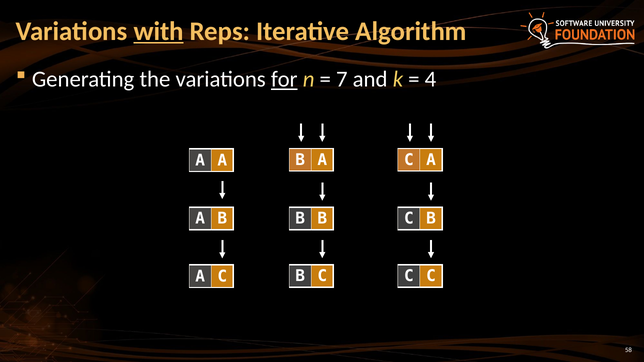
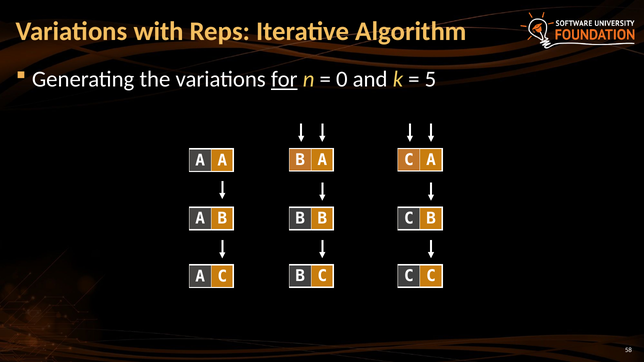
with underline: present -> none
7: 7 -> 0
4: 4 -> 5
